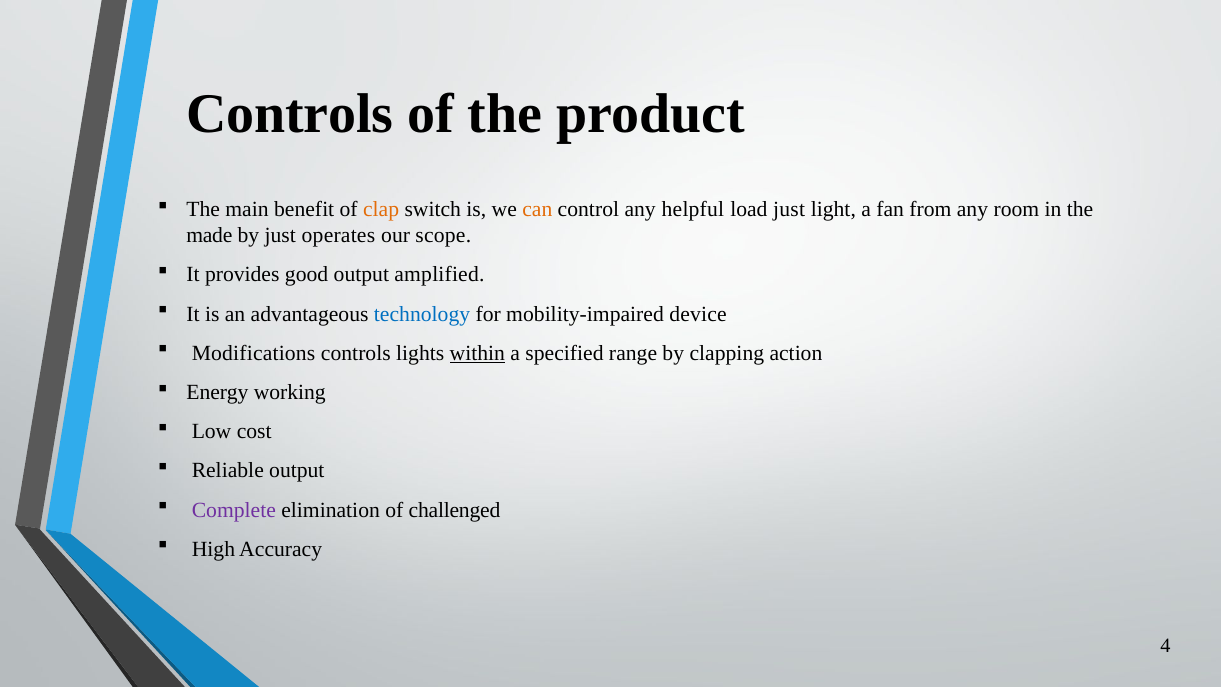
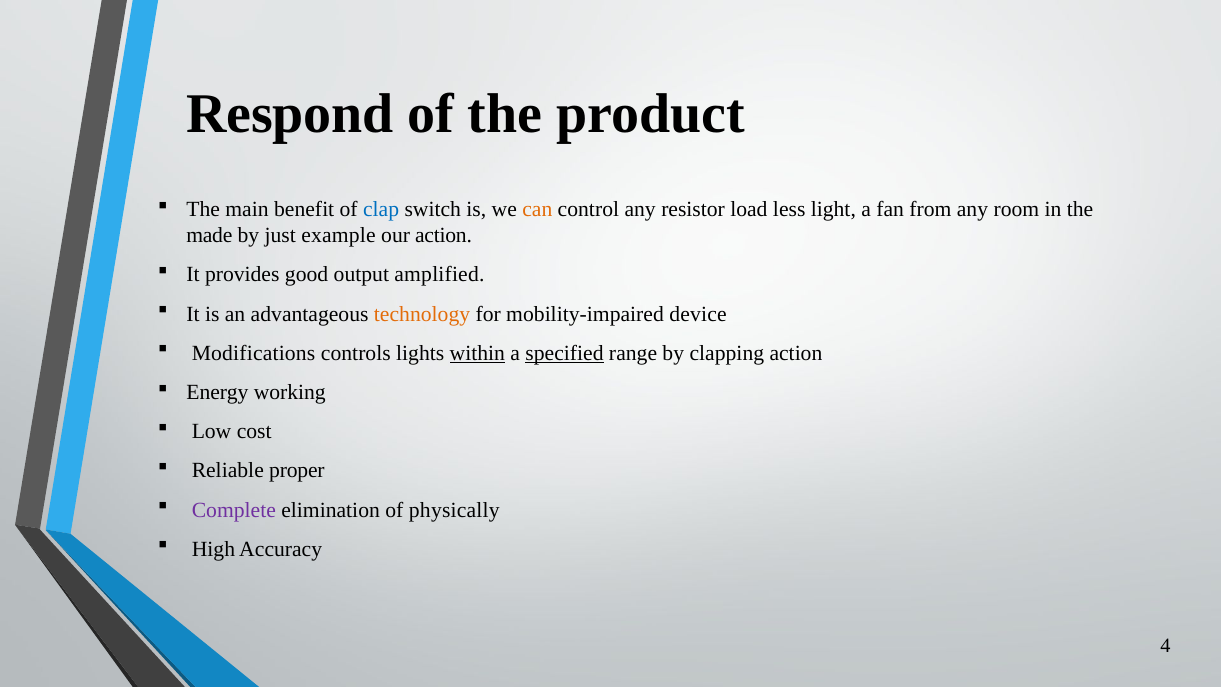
Controls at (290, 114): Controls -> Respond
clap colour: orange -> blue
helpful: helpful -> resistor
load just: just -> less
operates: operates -> example
our scope: scope -> action
technology colour: blue -> orange
specified underline: none -> present
Reliable output: output -> proper
challenged: challenged -> physically
